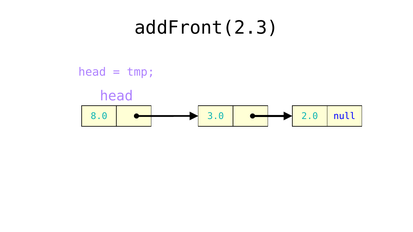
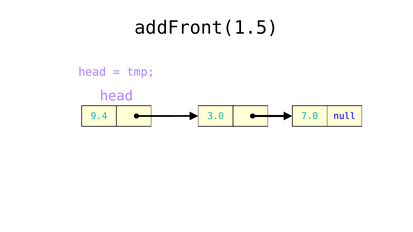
addFront(2.3: addFront(2.3 -> addFront(1.5
8.0: 8.0 -> 9.4
2.0: 2.0 -> 7.0
